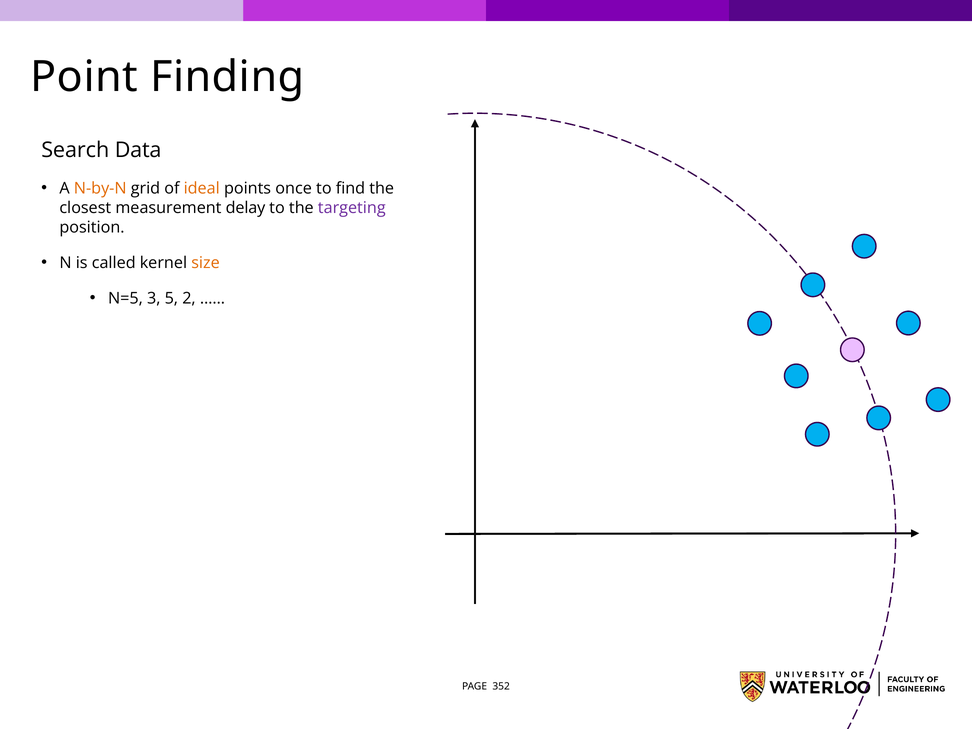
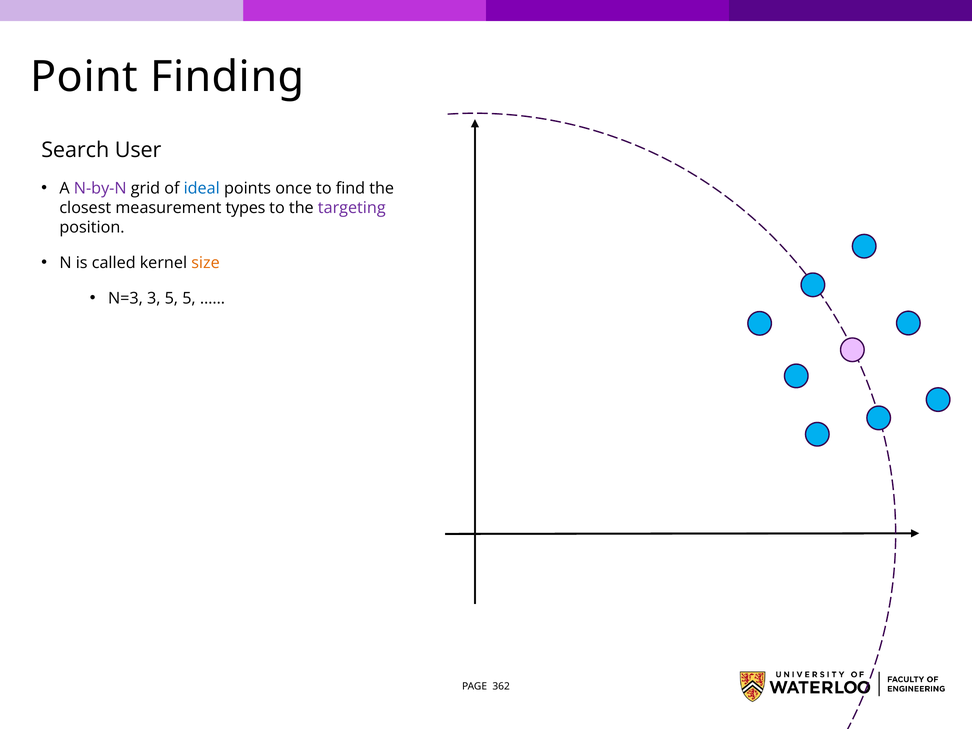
Data: Data -> User
N-by-N colour: orange -> purple
ideal colour: orange -> blue
delay: delay -> types
N=5: N=5 -> N=3
5 2: 2 -> 5
352: 352 -> 362
